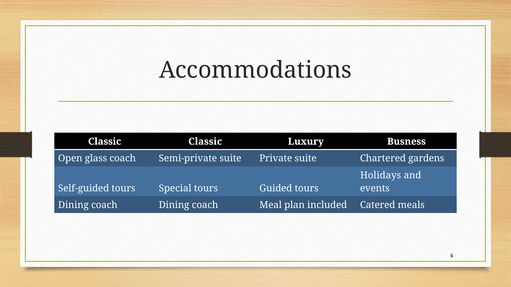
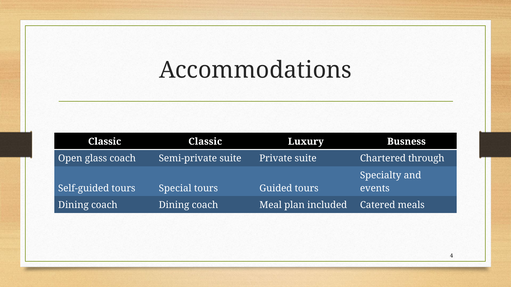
gardens: gardens -> through
Holidays: Holidays -> Specialty
